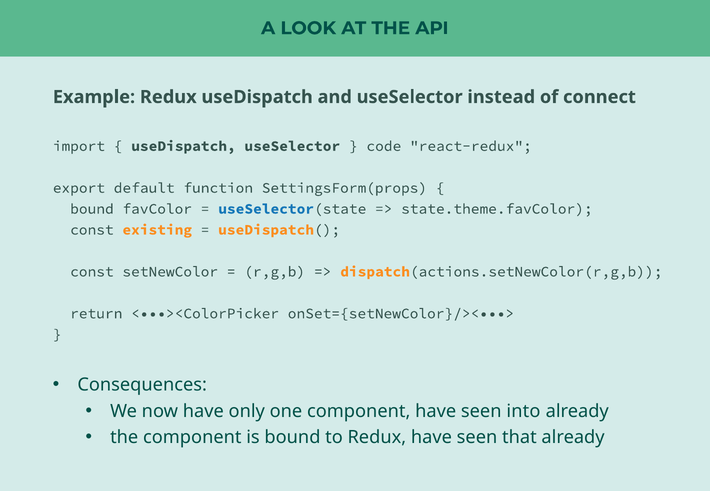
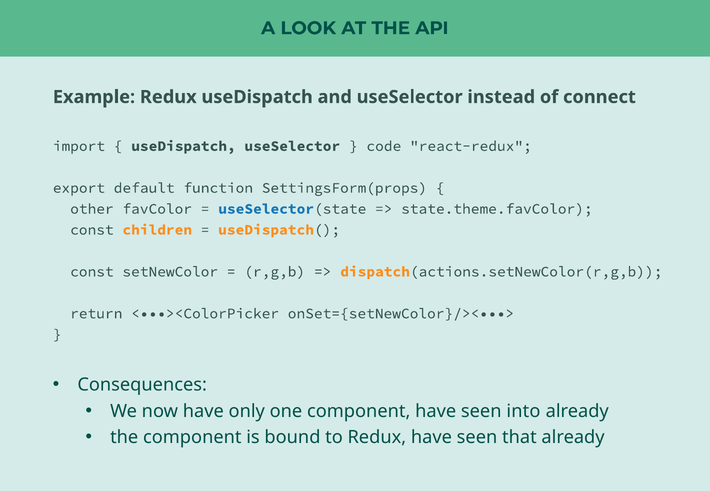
bound at (92, 209): bound -> other
existing: existing -> children
